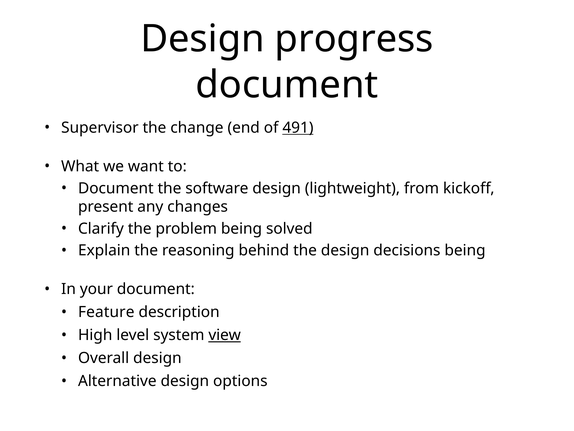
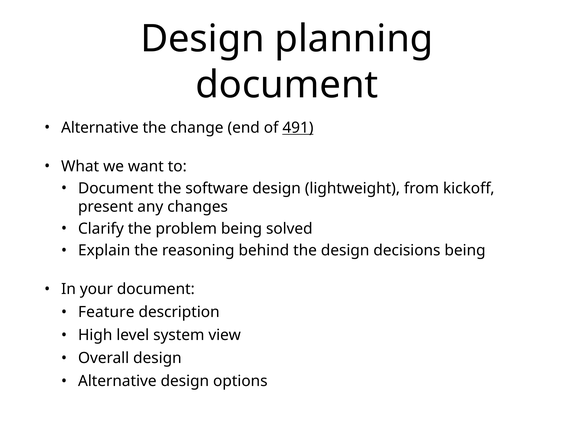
progress: progress -> planning
Supervisor at (100, 128): Supervisor -> Alternative
view underline: present -> none
